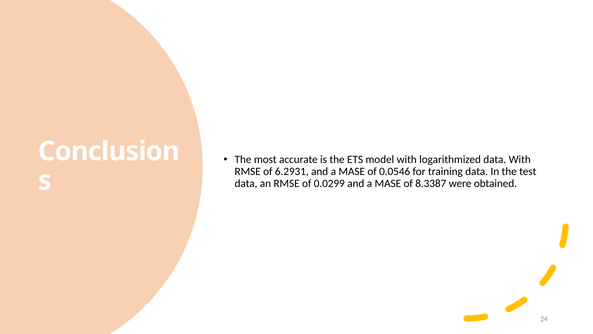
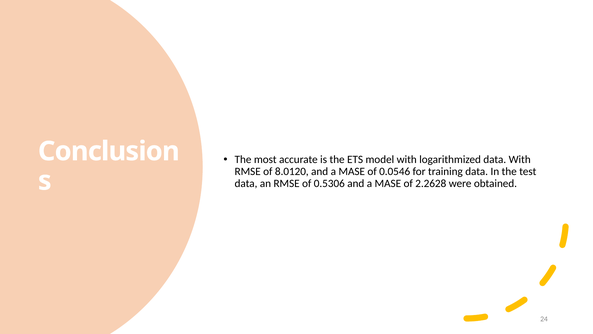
6.2931: 6.2931 -> 8.0120
0.0299: 0.0299 -> 0.5306
8.3387: 8.3387 -> 2.2628
